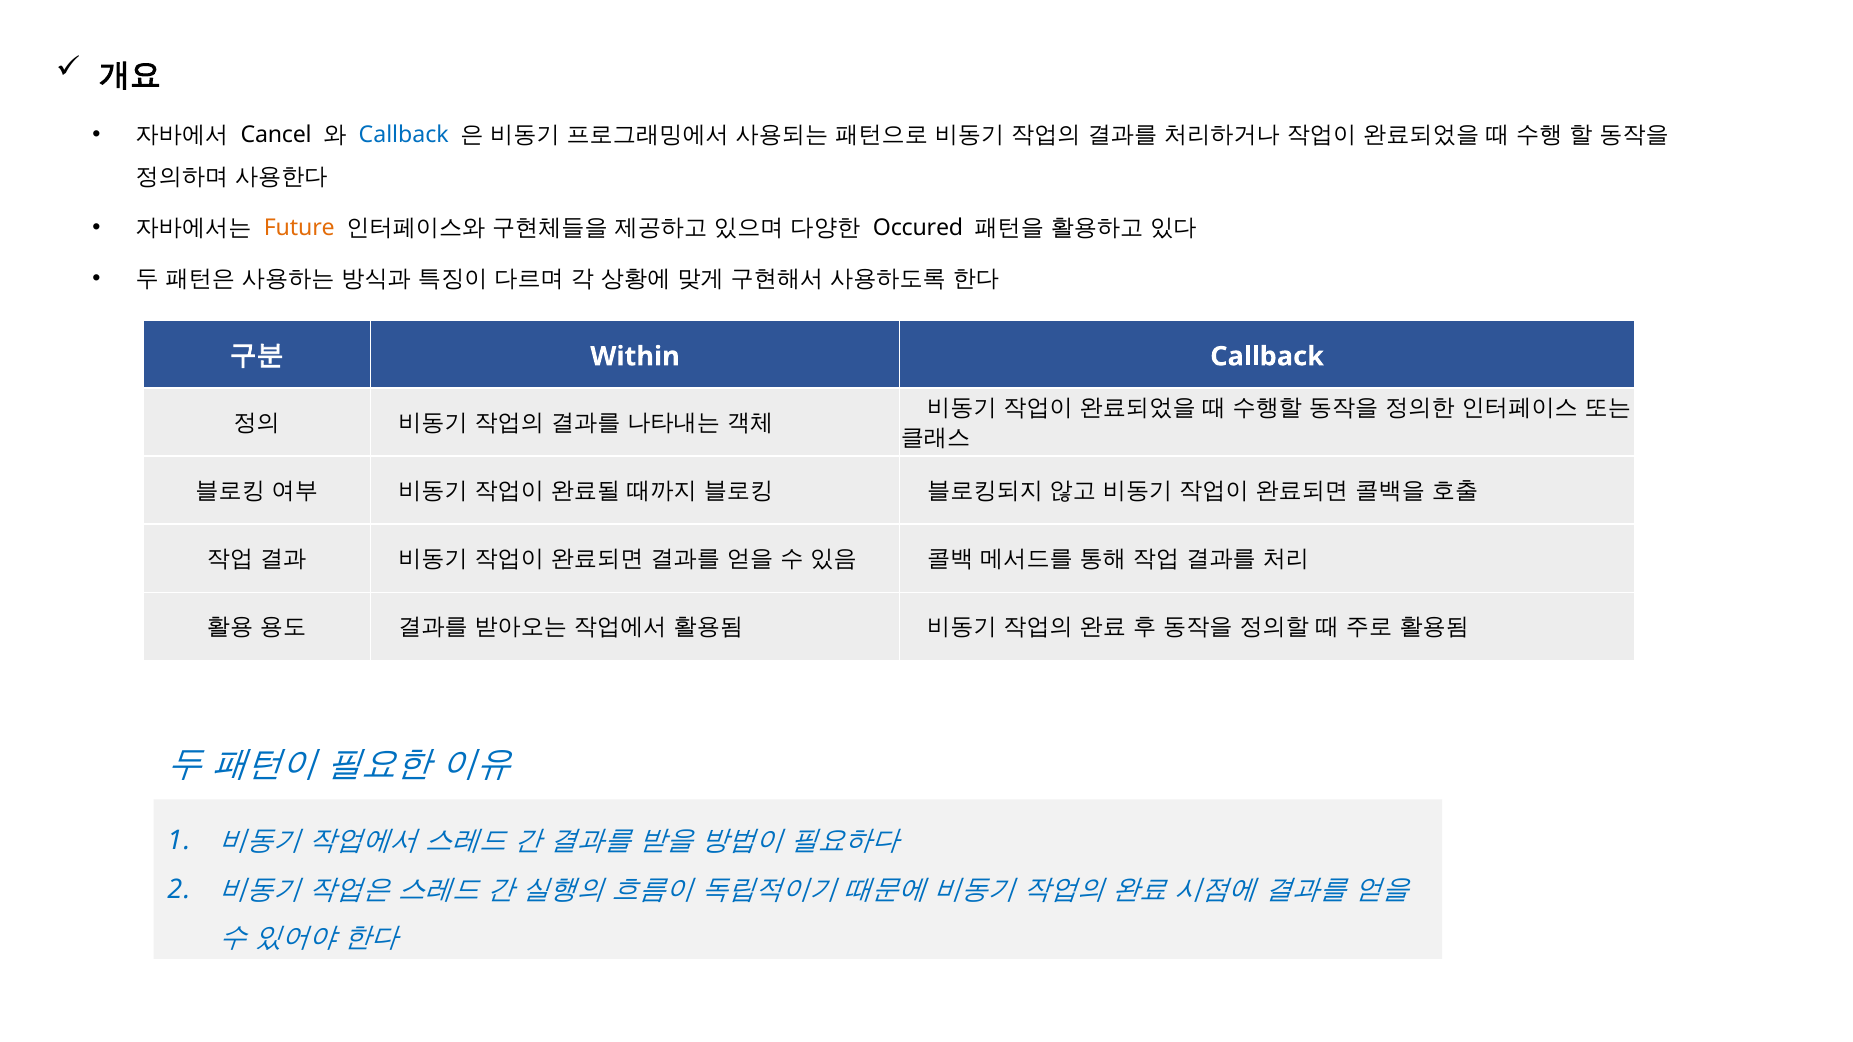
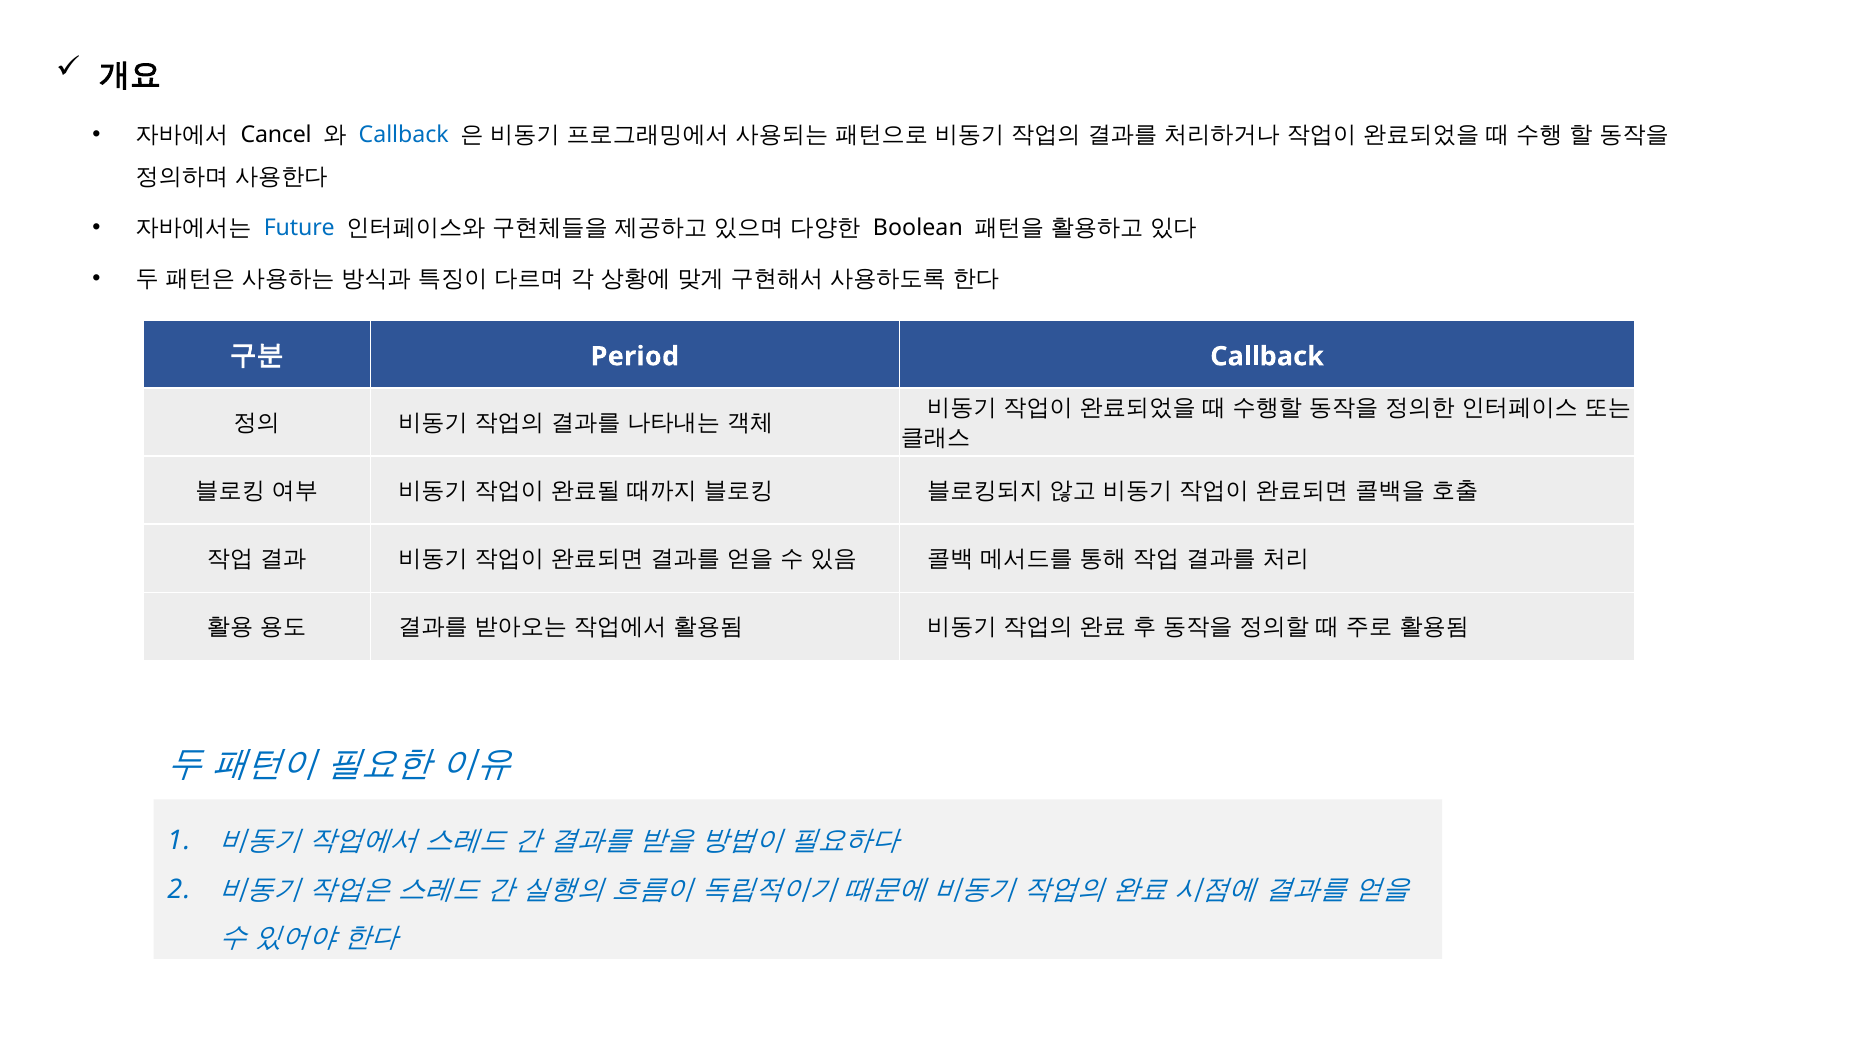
Future colour: orange -> blue
Occured: Occured -> Boolean
Within: Within -> Period
